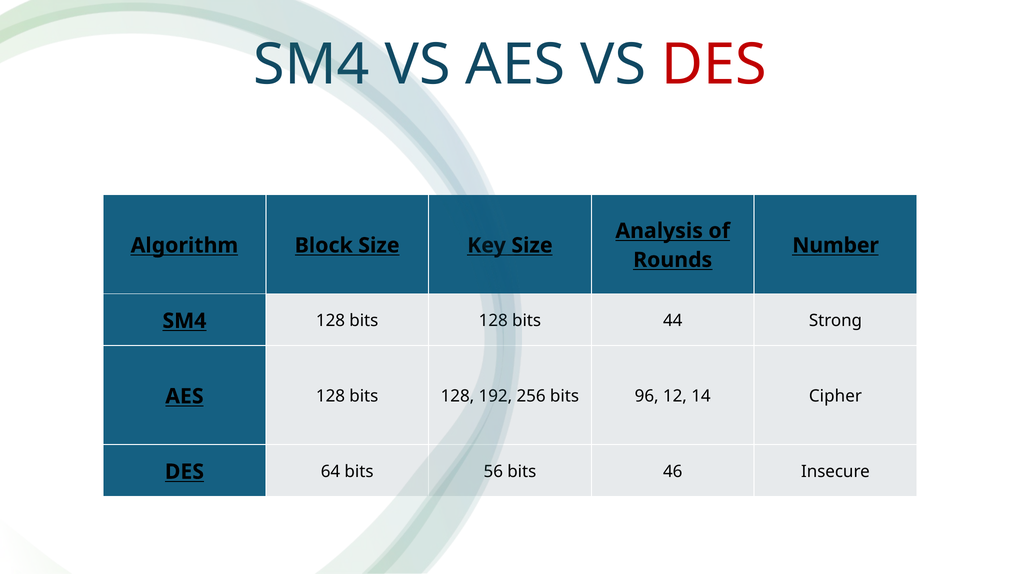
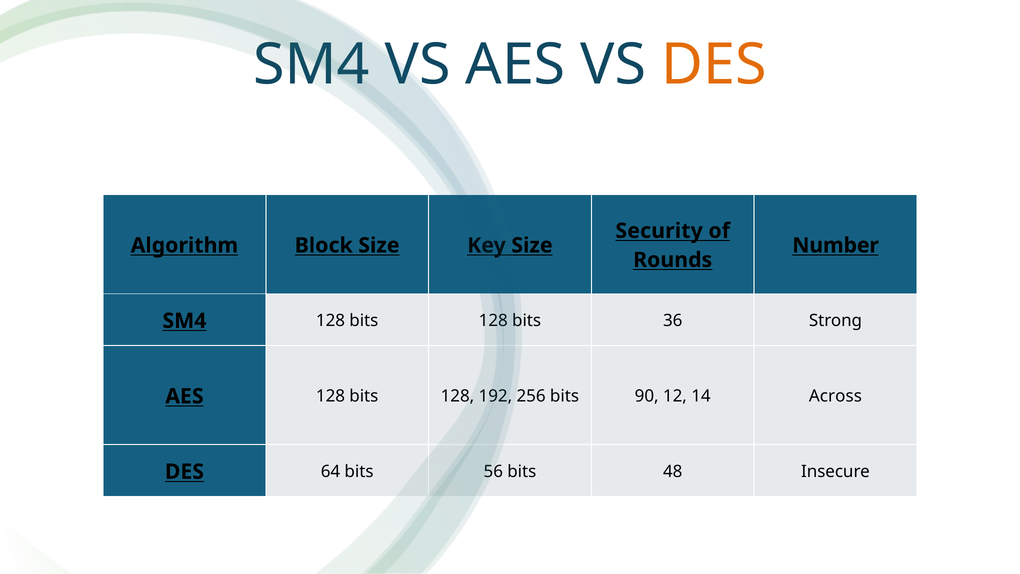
DES at (714, 65) colour: red -> orange
Analysis: Analysis -> Security
44: 44 -> 36
96: 96 -> 90
Cipher: Cipher -> Across
46: 46 -> 48
